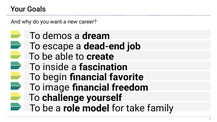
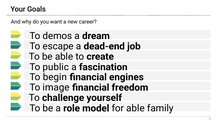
inside: inside -> public
favorite: favorite -> engines
for take: take -> able
